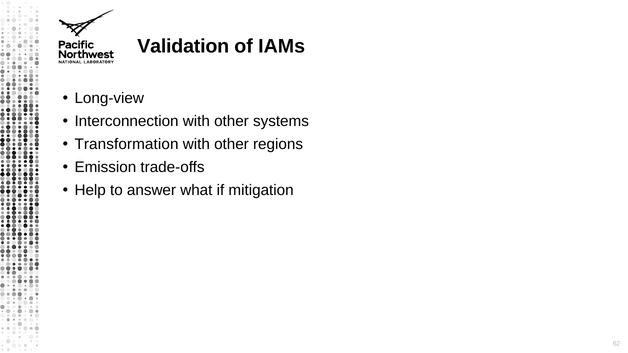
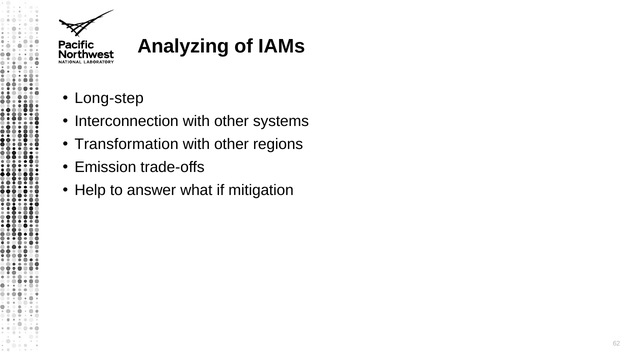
Validation: Validation -> Analyzing
Long-view: Long-view -> Long-step
